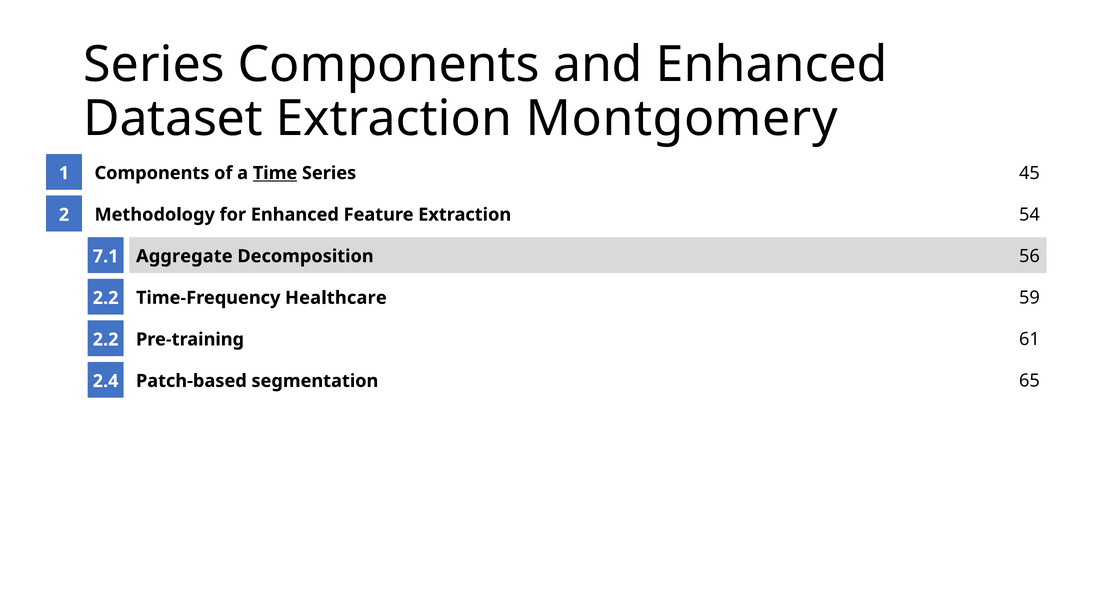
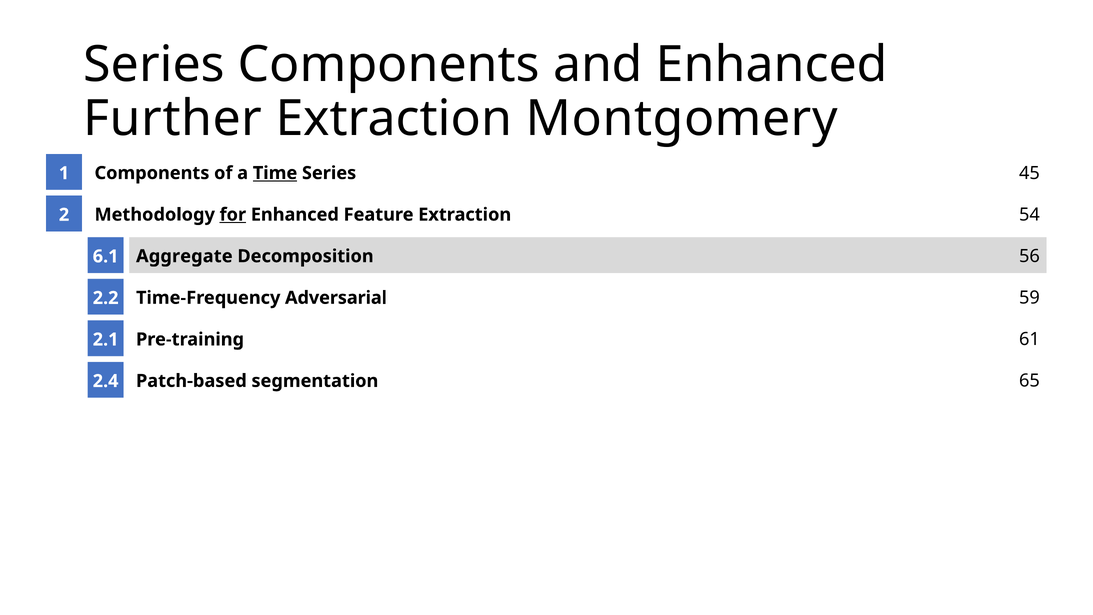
Dataset: Dataset -> Further
for underline: none -> present
7.1: 7.1 -> 6.1
Healthcare: Healthcare -> Adversarial
2.2 at (106, 339): 2.2 -> 2.1
